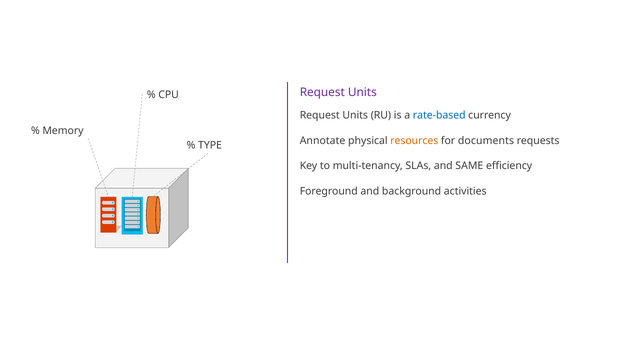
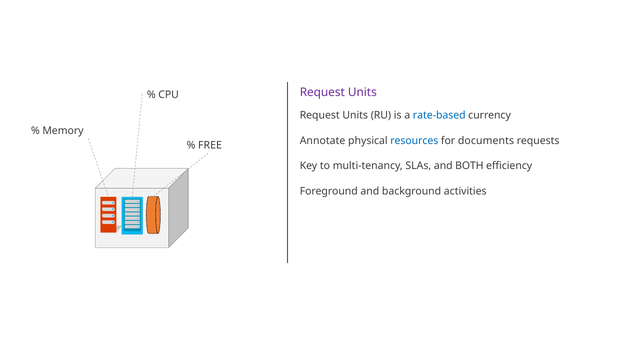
resources colour: orange -> blue
TYPE: TYPE -> FREE
SAME: SAME -> BOTH
